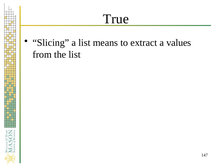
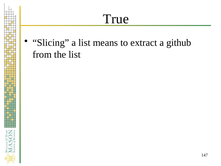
values: values -> github
